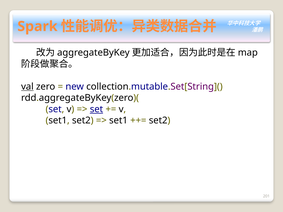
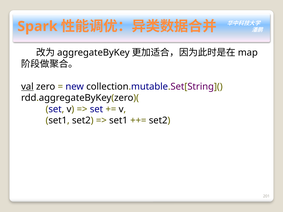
set at (96, 109) underline: present -> none
